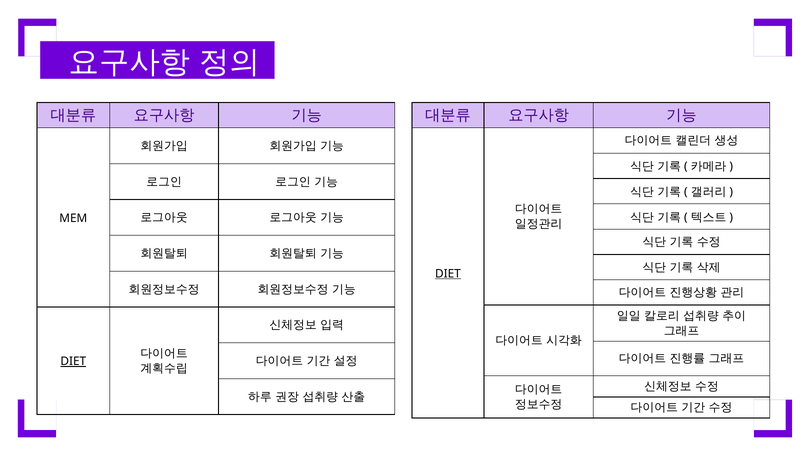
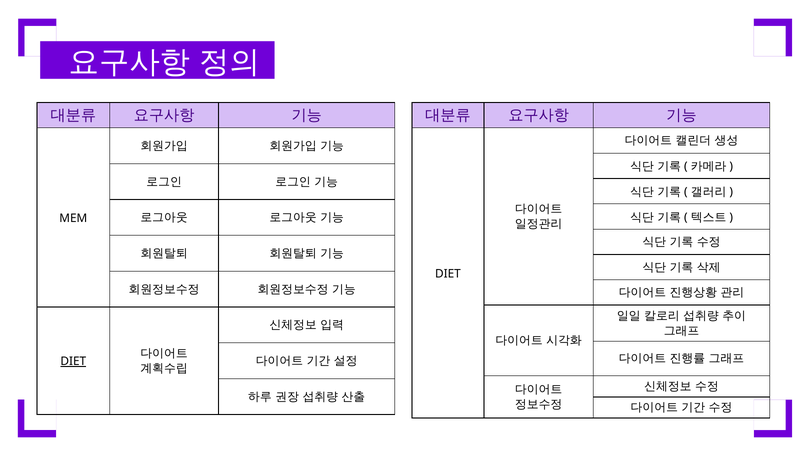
DIET at (448, 273) underline: present -> none
